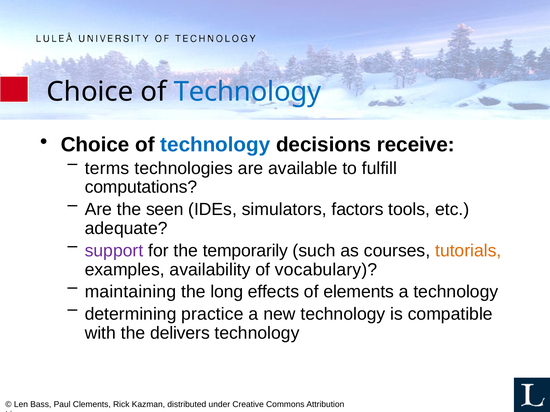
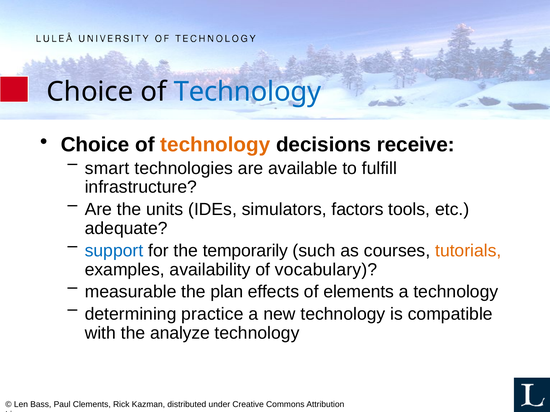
technology at (215, 145) colour: blue -> orange
terms: terms -> smart
computations: computations -> infrastructure
seen: seen -> units
support colour: purple -> blue
maintaining: maintaining -> measurable
long: long -> plan
delivers: delivers -> analyze
